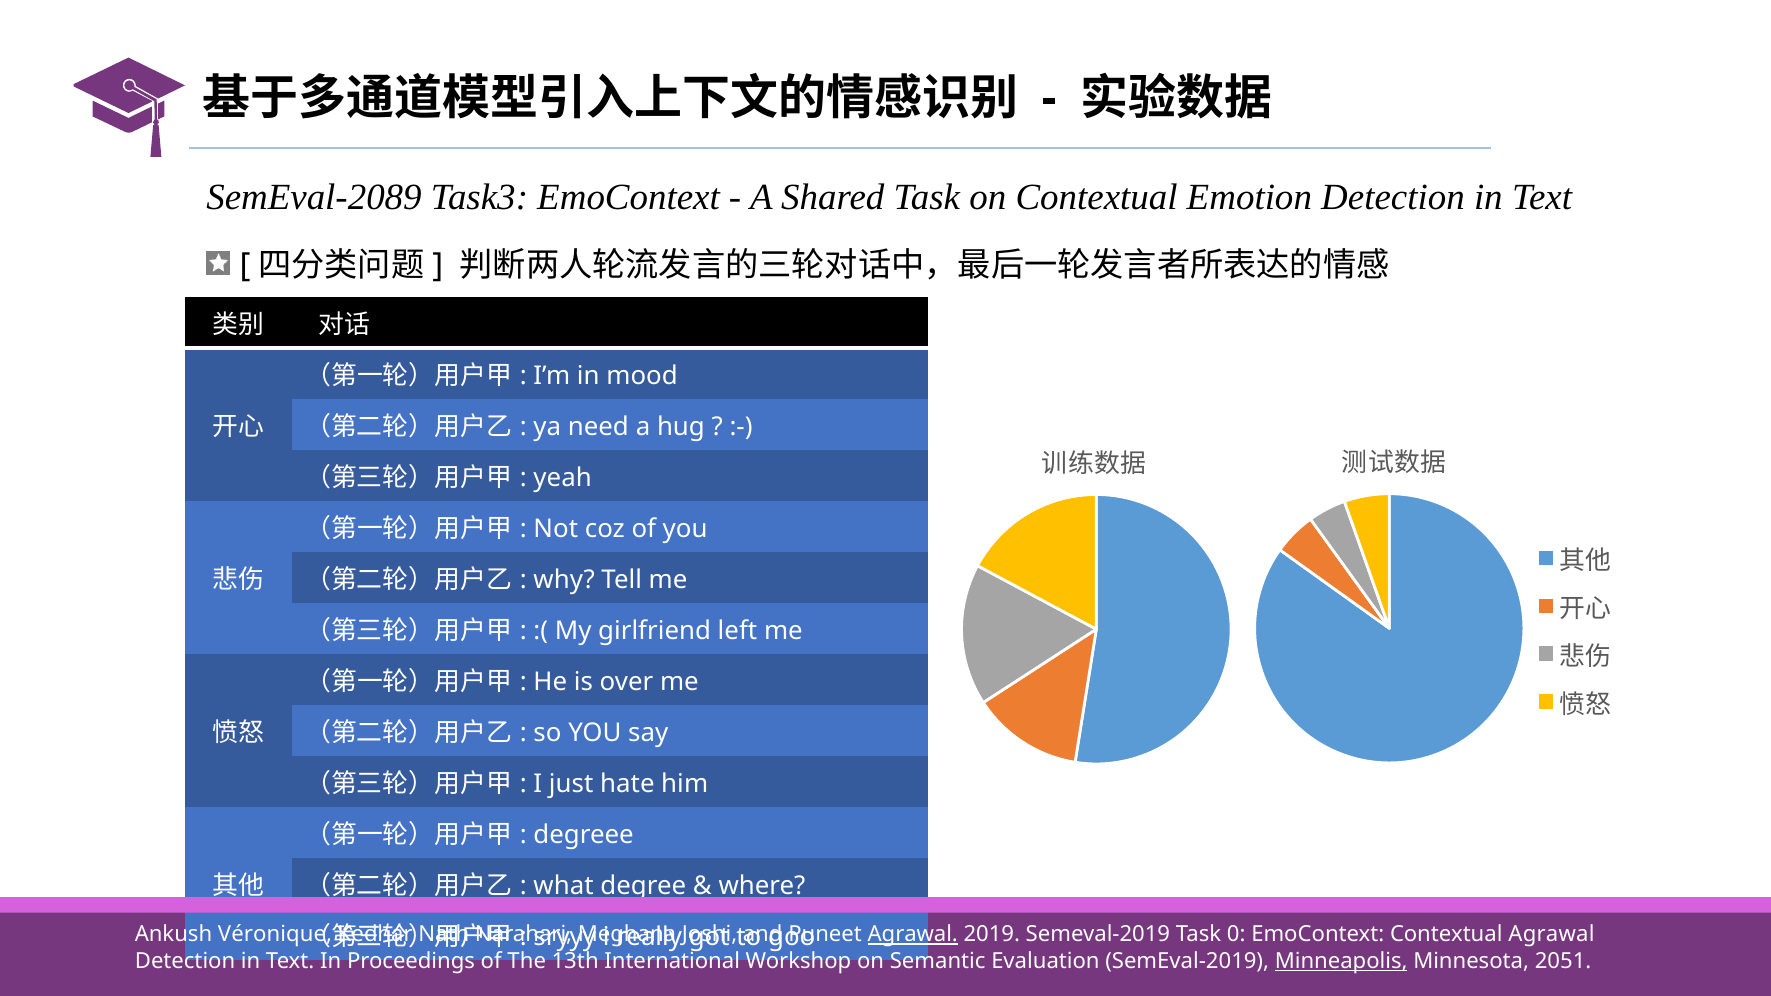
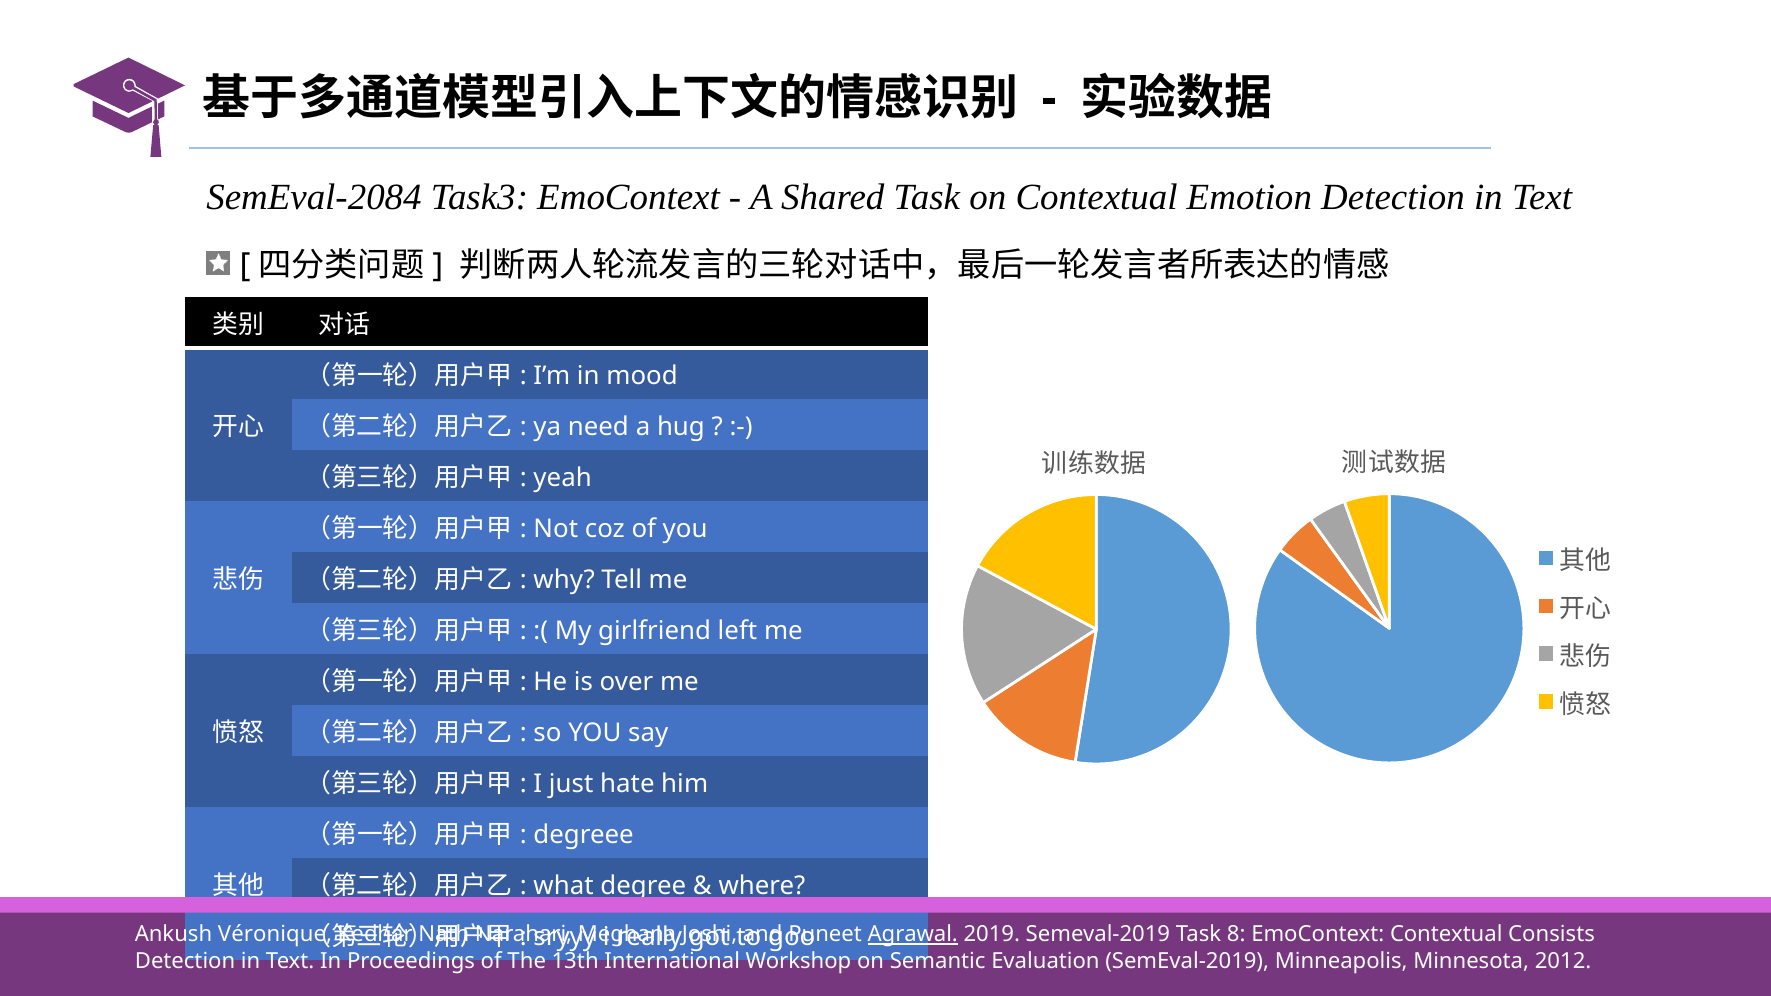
SemEval-2089: SemEval-2089 -> SemEval-2084
0: 0 -> 8
Contextual Agrawal: Agrawal -> Consists
Minneapolis underline: present -> none
2051: 2051 -> 2012
